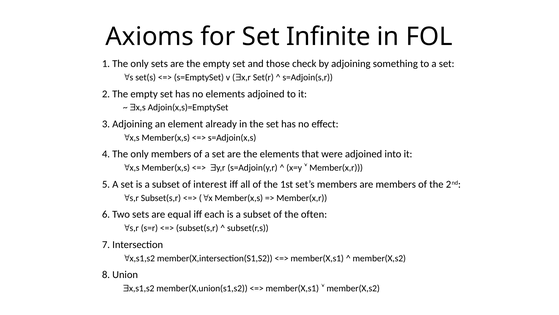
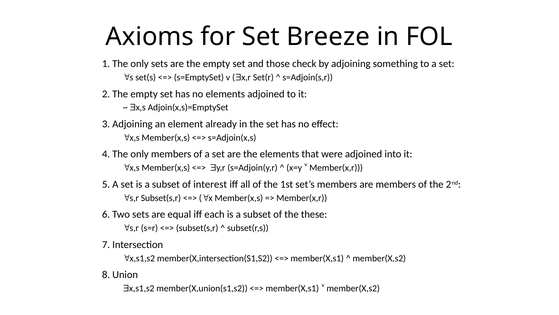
Infinite: Infinite -> Breeze
often: often -> these
